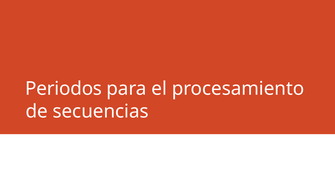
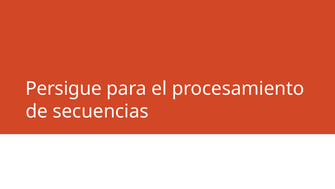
Periodos: Periodos -> Persigue
